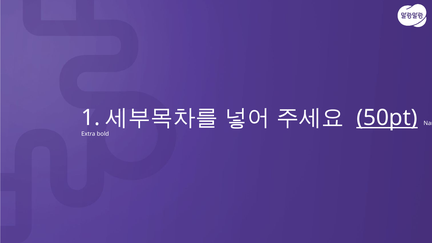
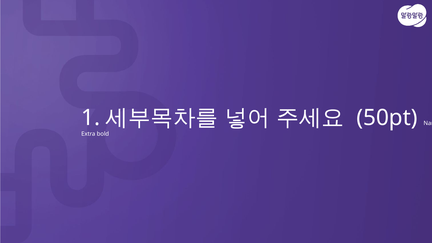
50pt underline: present -> none
